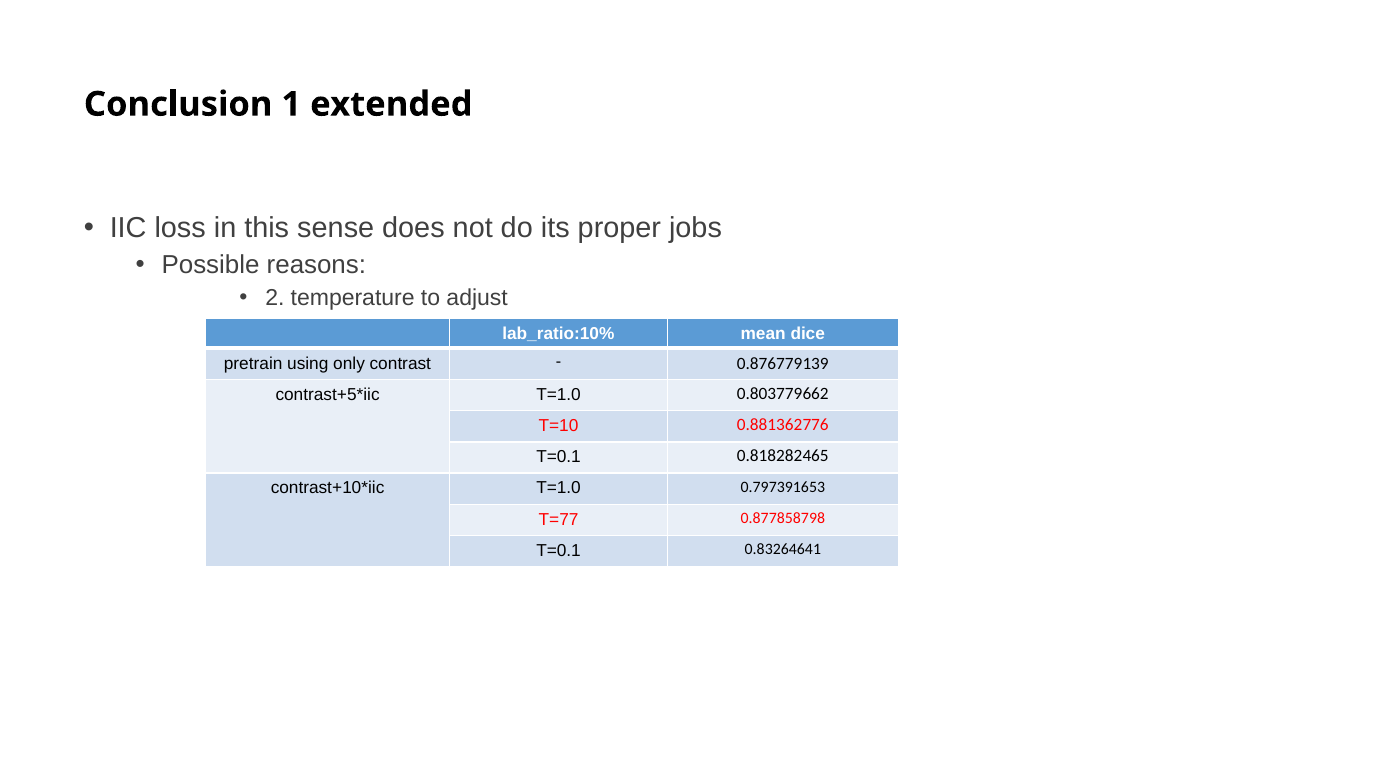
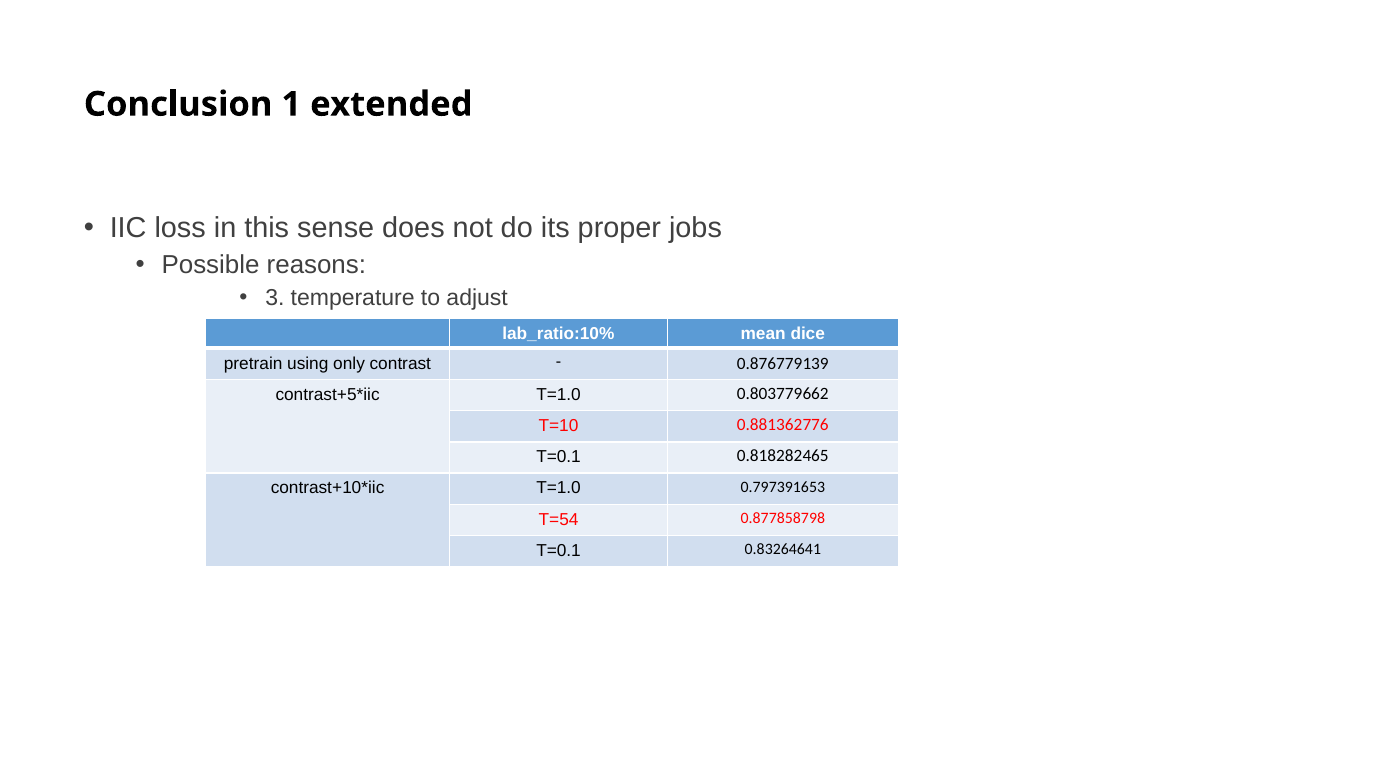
2 at (275, 298): 2 -> 3
T=77: T=77 -> T=54
